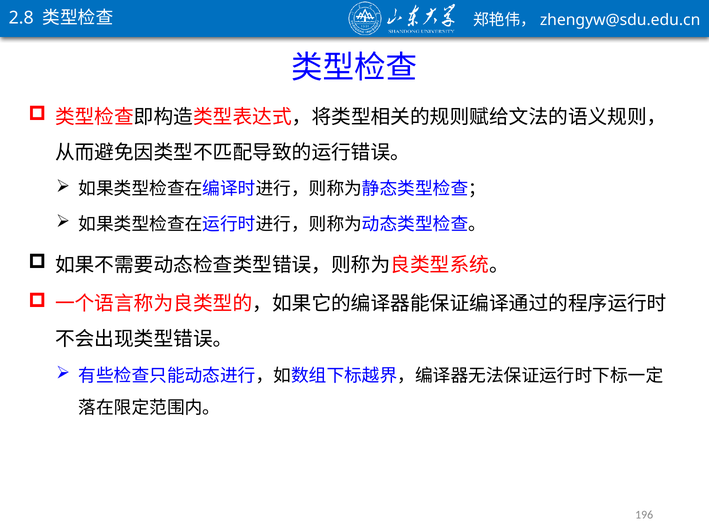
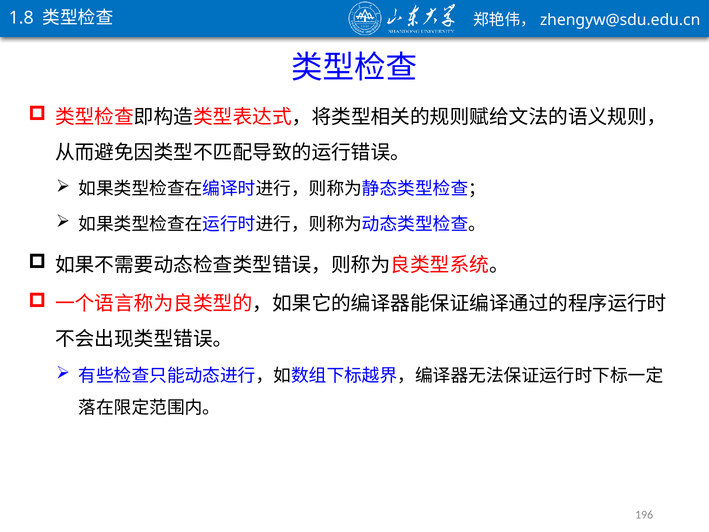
2.8: 2.8 -> 1.8
